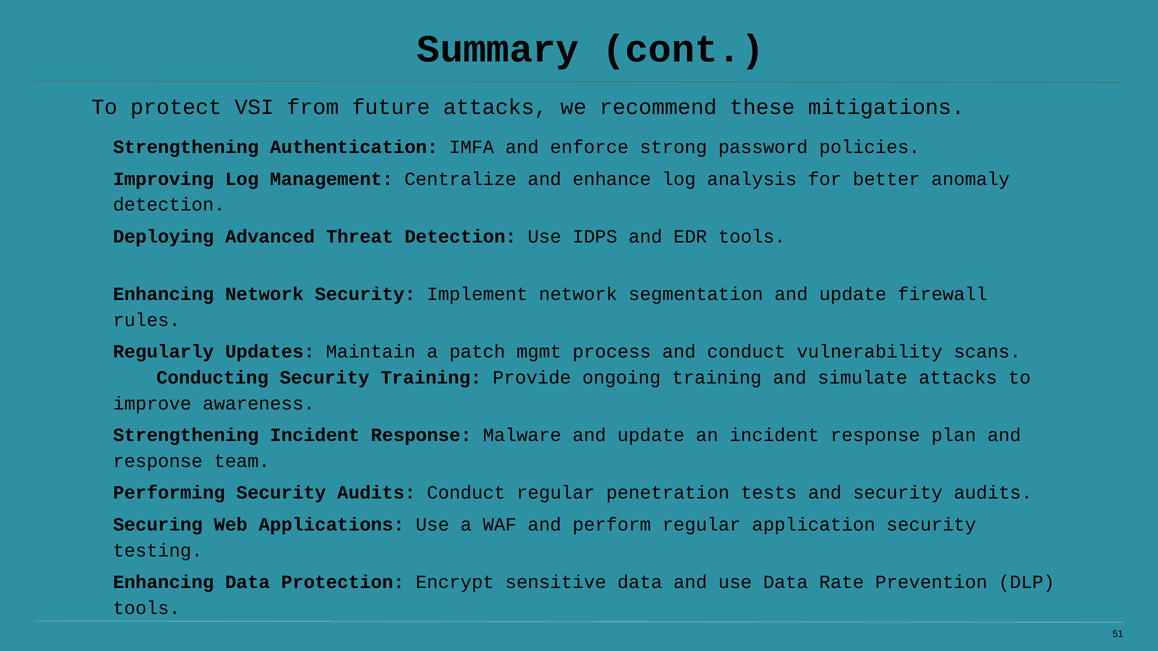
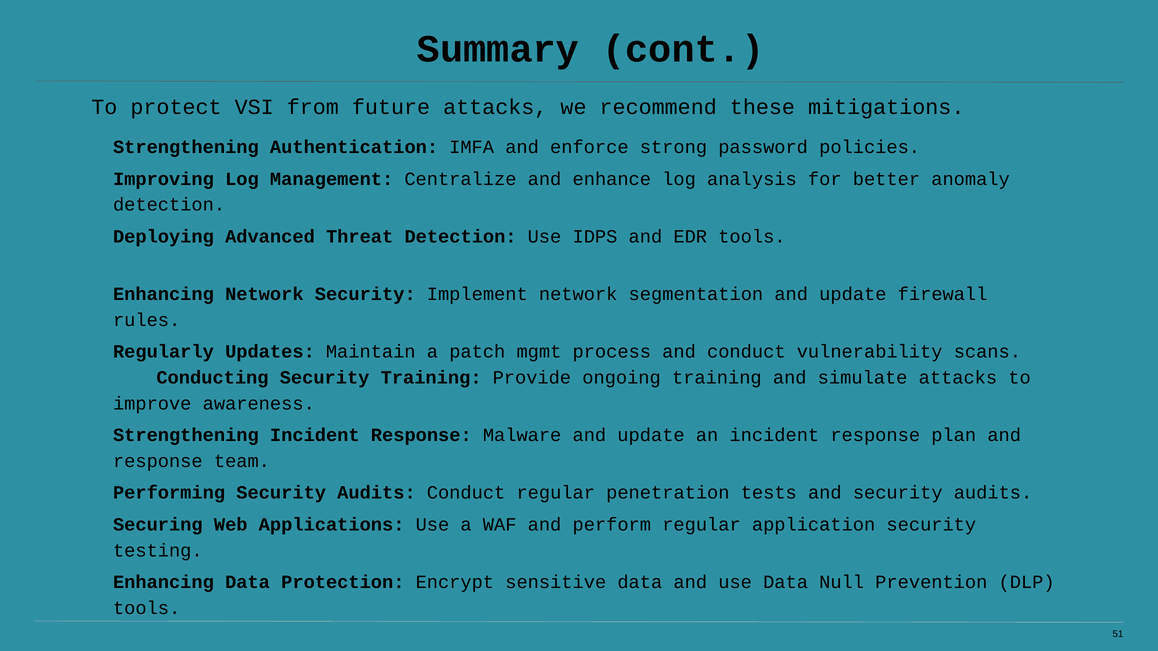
Rate: Rate -> Null
